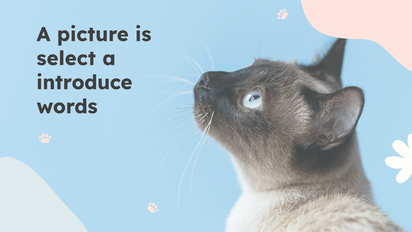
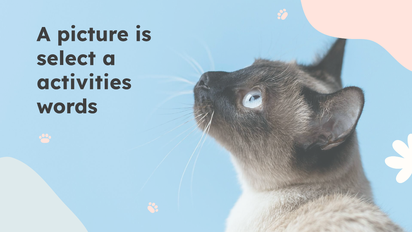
introduce: introduce -> activities
